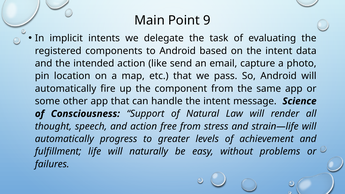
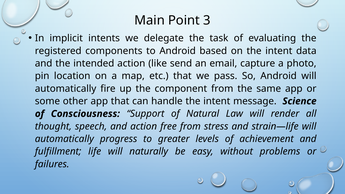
9: 9 -> 3
